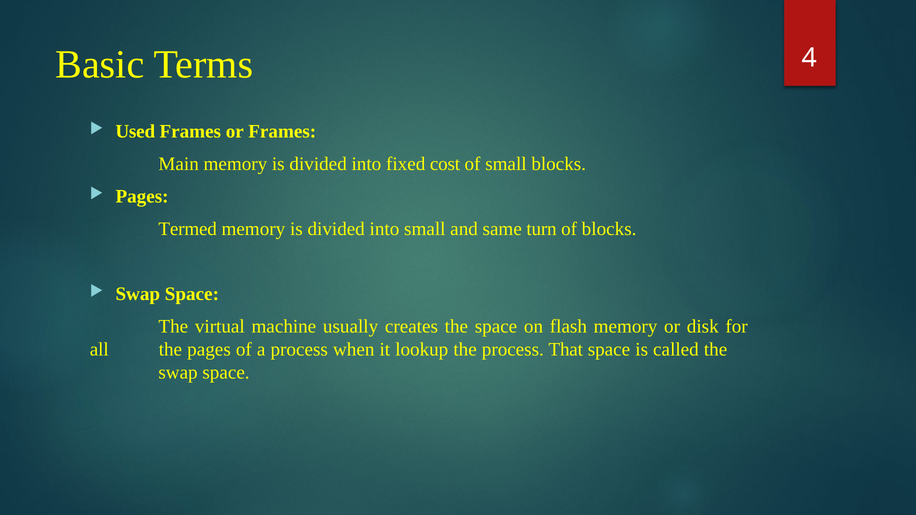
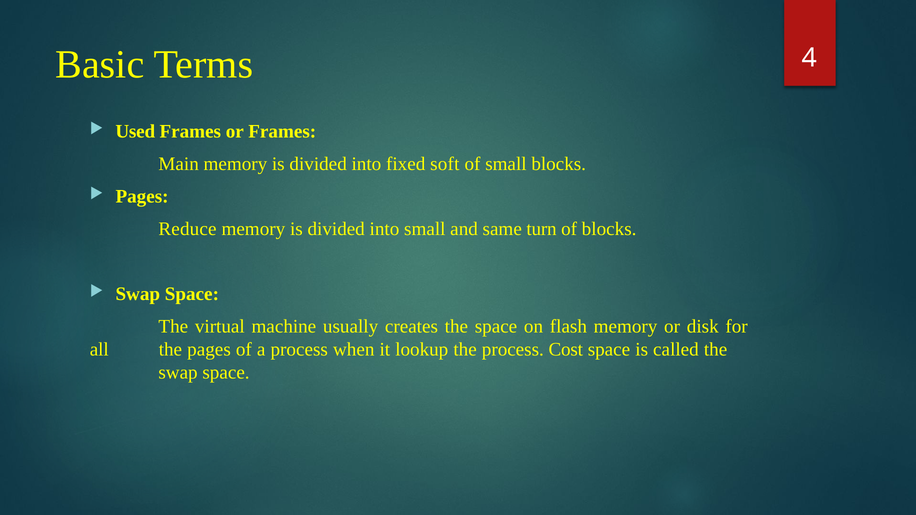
cost: cost -> soft
Termed: Termed -> Reduce
That: That -> Cost
